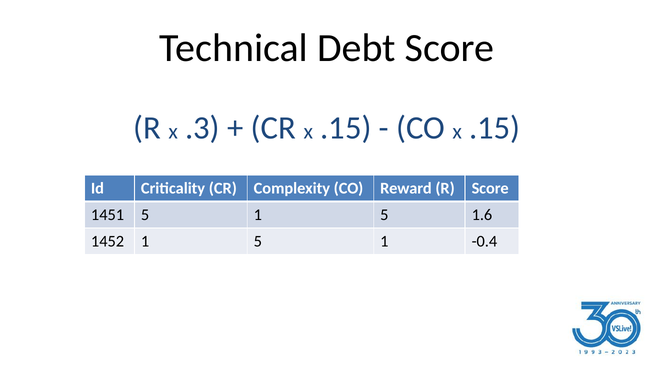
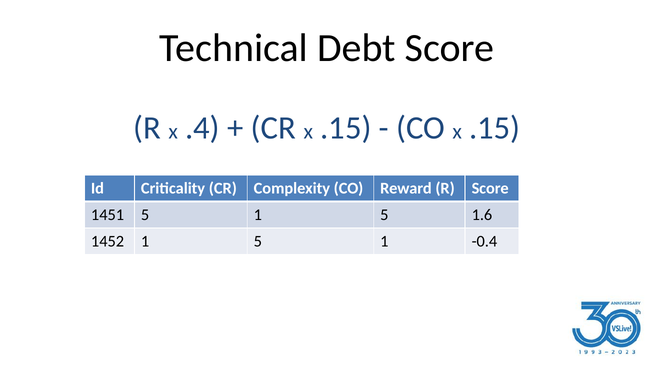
.3: .3 -> .4
